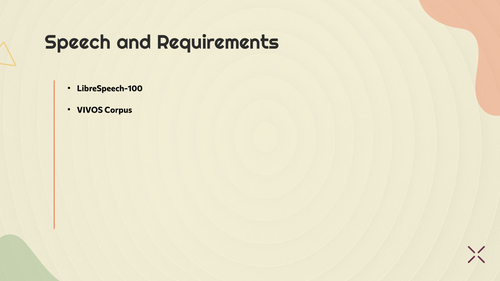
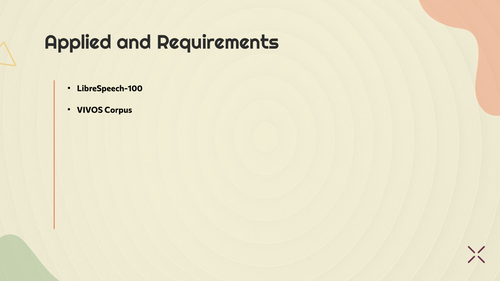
Speech: Speech -> Applied
